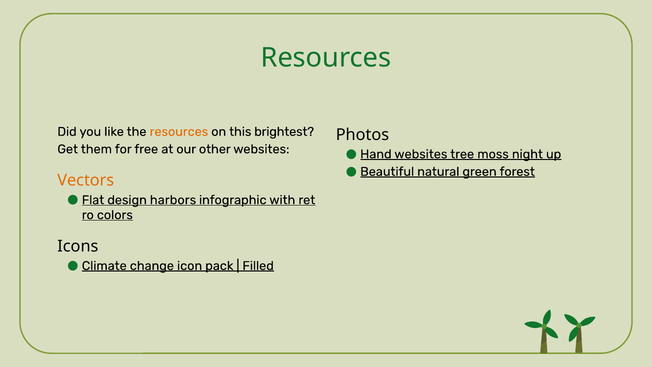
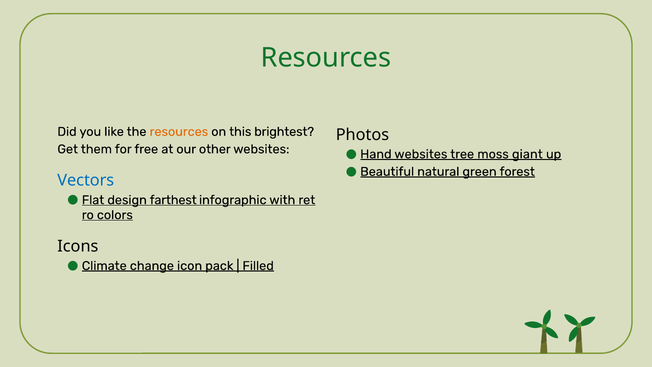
night: night -> giant
Vectors colour: orange -> blue
harbors: harbors -> farthest
